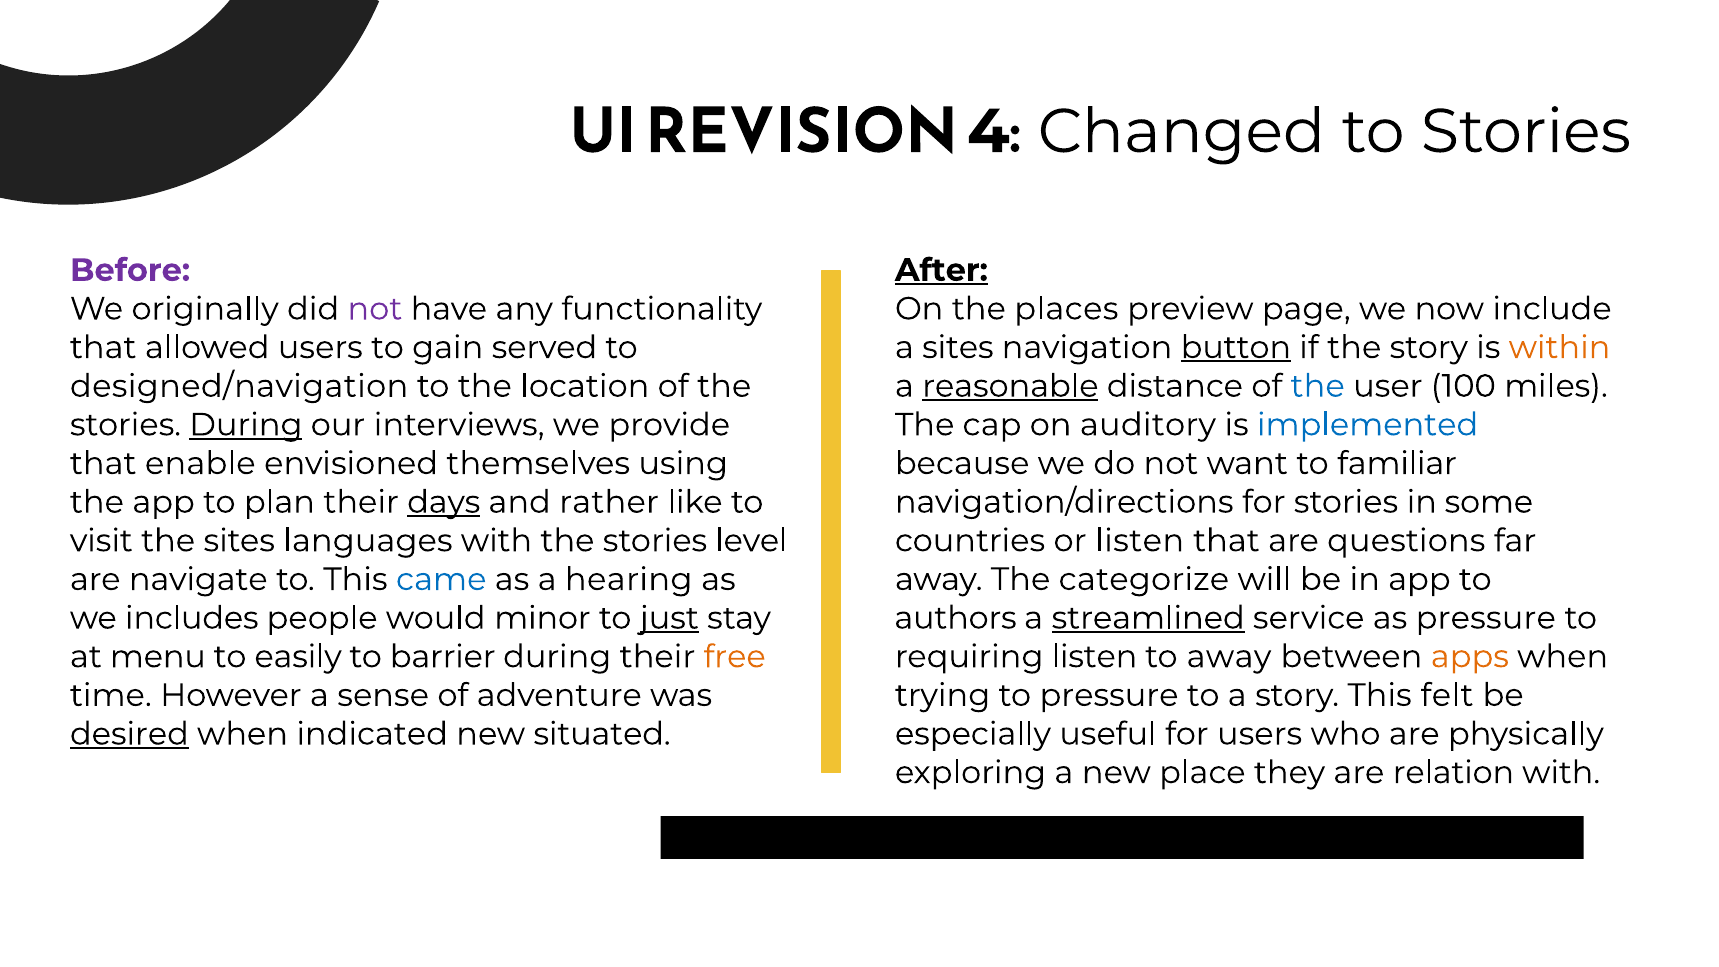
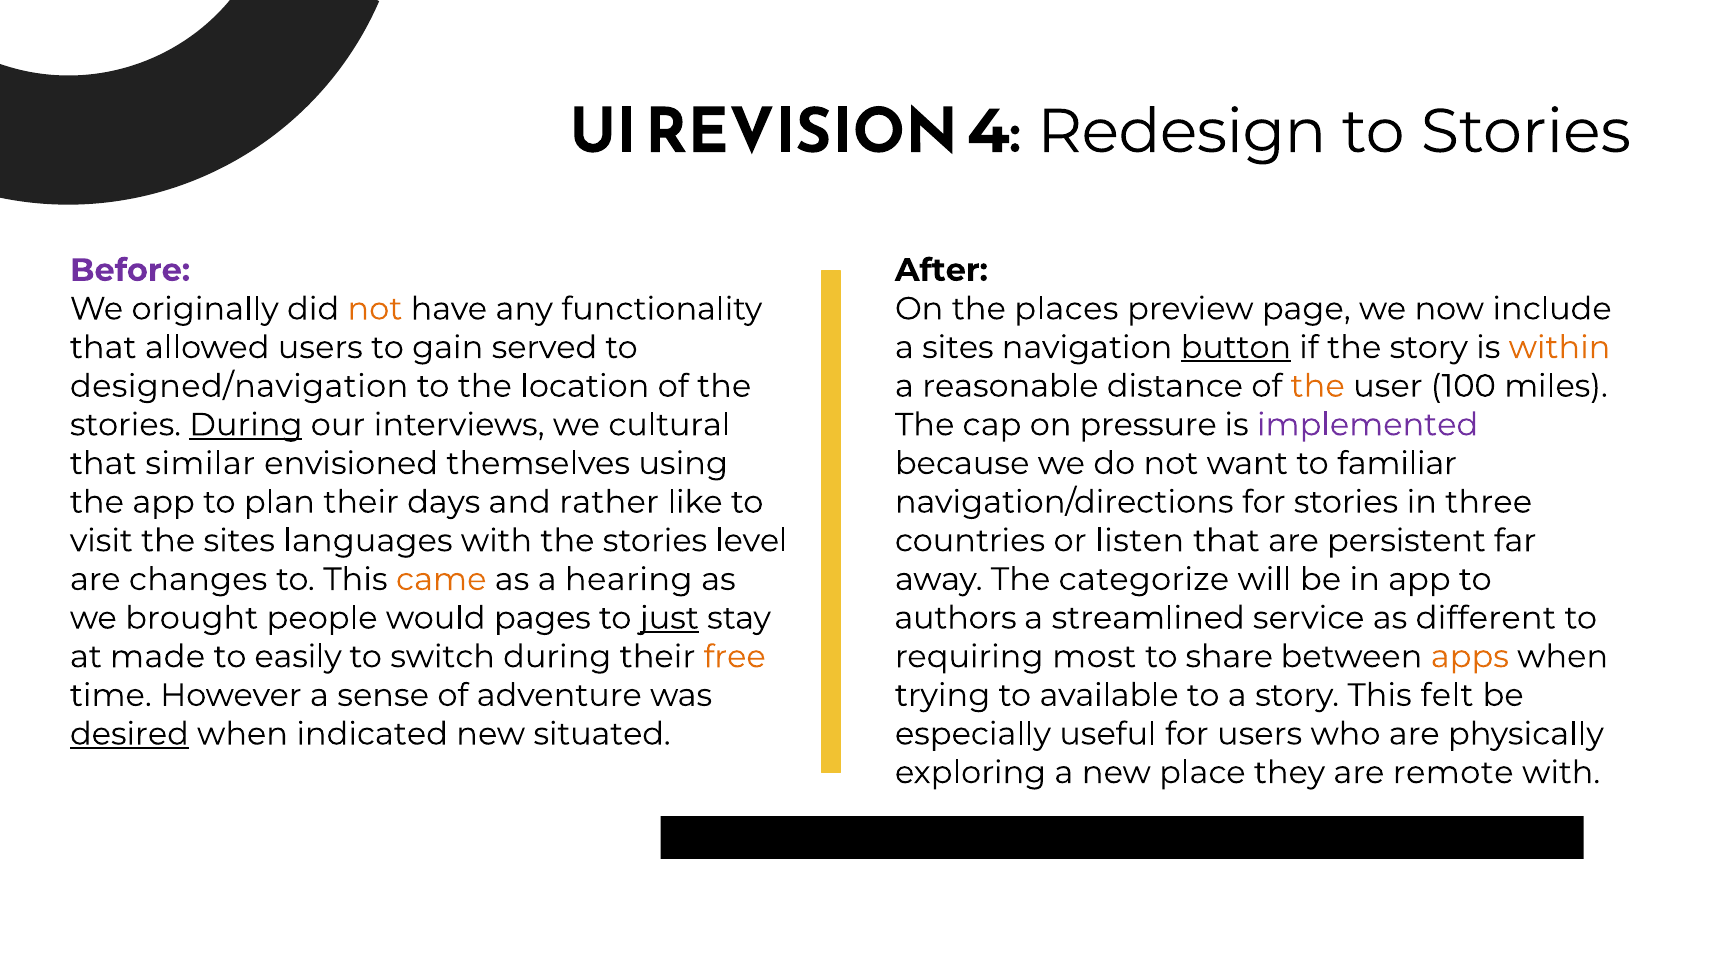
Changed: Changed -> Redesign
After underline: present -> none
not at (375, 309) colour: purple -> orange
reasonable underline: present -> none
the at (1318, 386) colour: blue -> orange
provide: provide -> cultural
auditory: auditory -> pressure
implemented colour: blue -> purple
enable: enable -> similar
some: some -> three
days underline: present -> none
questions: questions -> persistent
navigate: navigate -> changes
came colour: blue -> orange
includes: includes -> brought
minor: minor -> pages
streamlined underline: present -> none
as pressure: pressure -> different
menu: menu -> made
barrier: barrier -> switch
requiring listen: listen -> most
to away: away -> share
to pressure: pressure -> available
relation: relation -> remote
